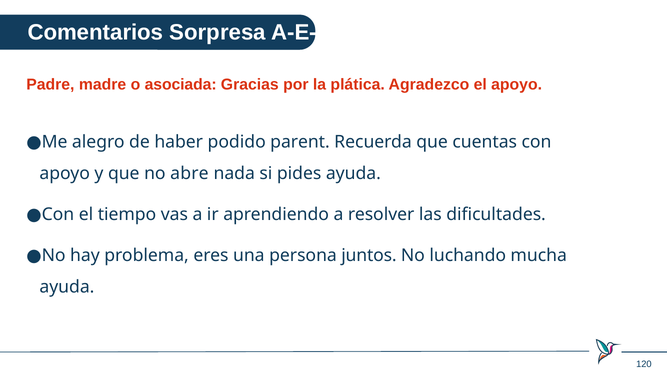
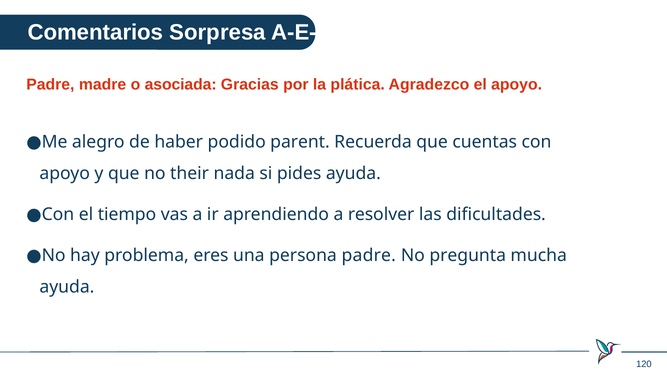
abre: abre -> their
persona juntos: juntos -> padre
luchando: luchando -> pregunta
